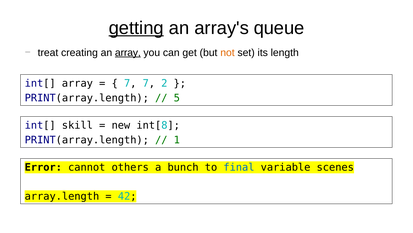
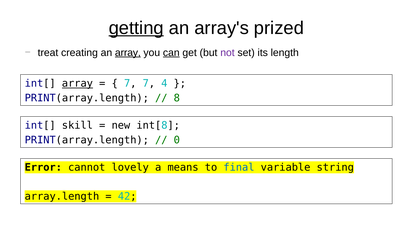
queue: queue -> prized
can underline: none -> present
not colour: orange -> purple
array at (77, 83) underline: none -> present
2: 2 -> 4
5: 5 -> 8
1: 1 -> 0
others: others -> lovely
bunch: bunch -> means
scenes: scenes -> string
